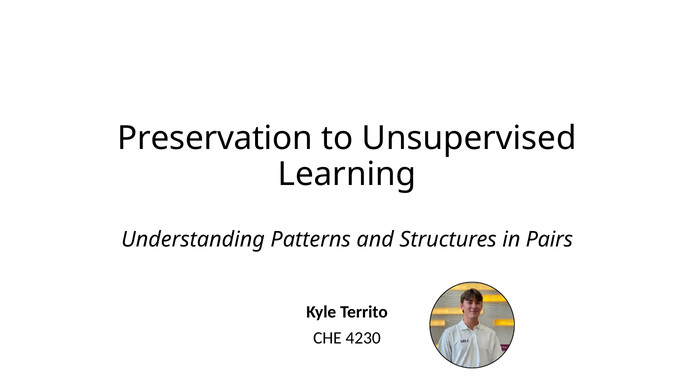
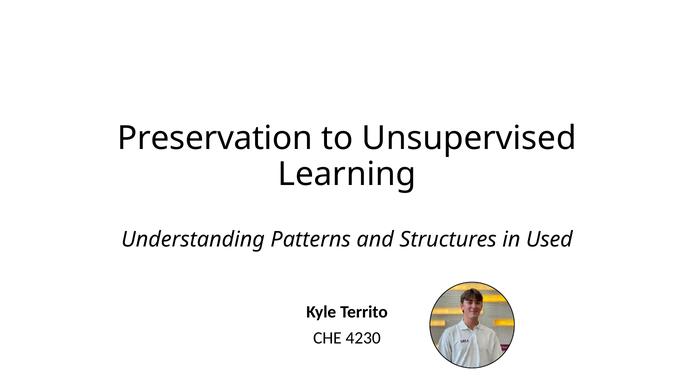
Pairs: Pairs -> Used
